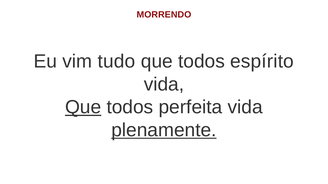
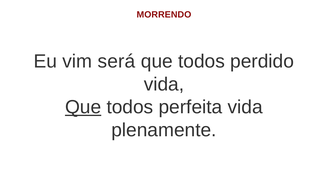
tudo: tudo -> será
espírito: espírito -> perdido
plenamente underline: present -> none
